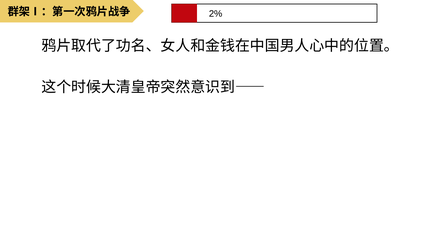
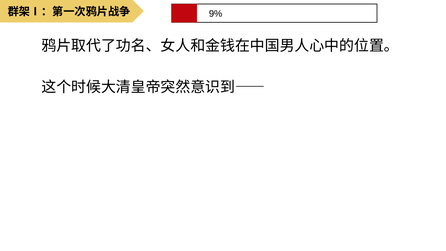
2%: 2% -> 9%
